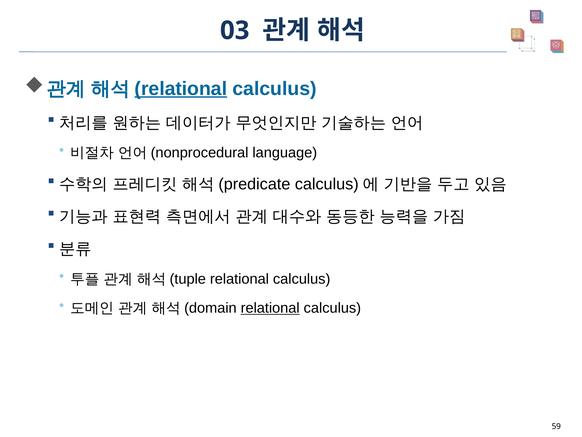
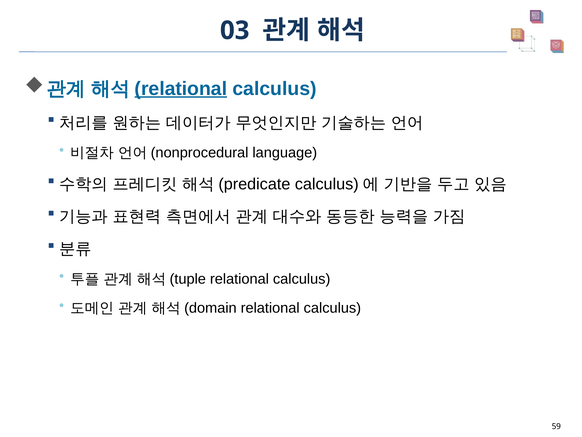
relational at (270, 308) underline: present -> none
